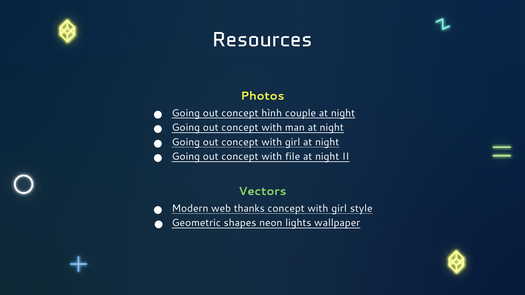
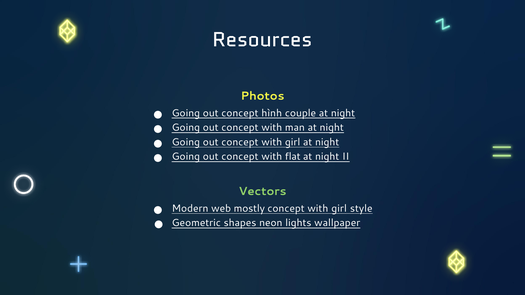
file: file -> flat
thanks: thanks -> mostly
